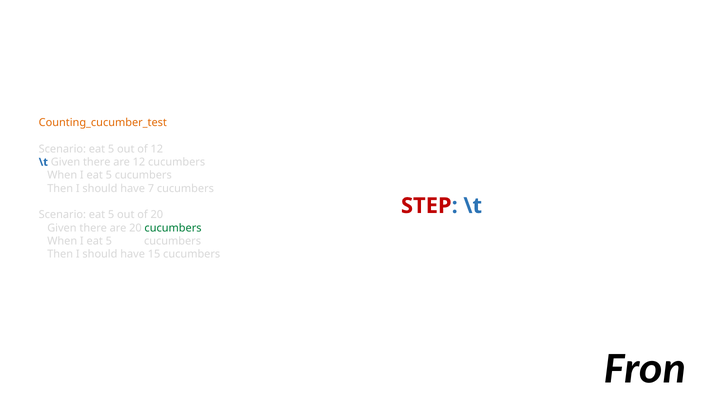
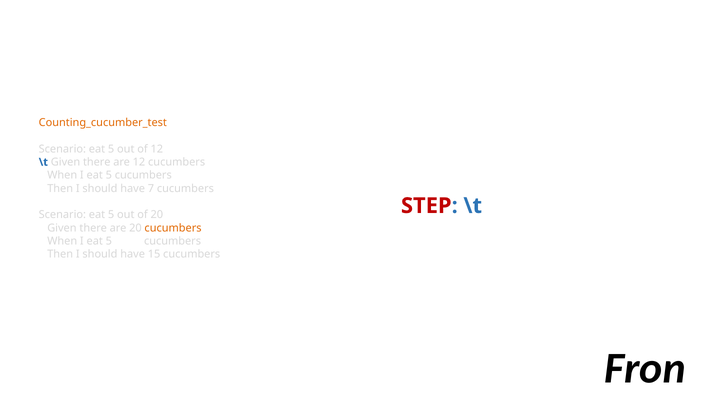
cucumbers at (173, 228) colour: green -> orange
